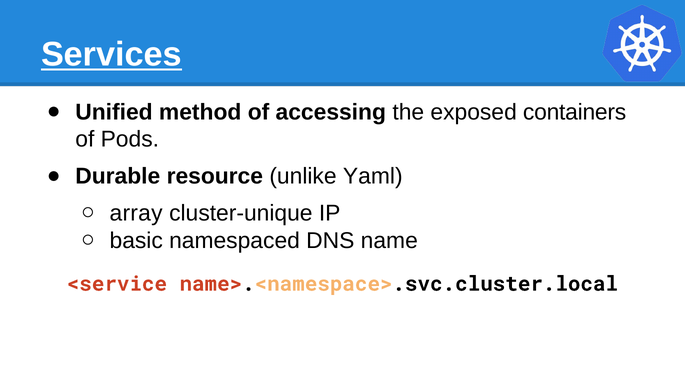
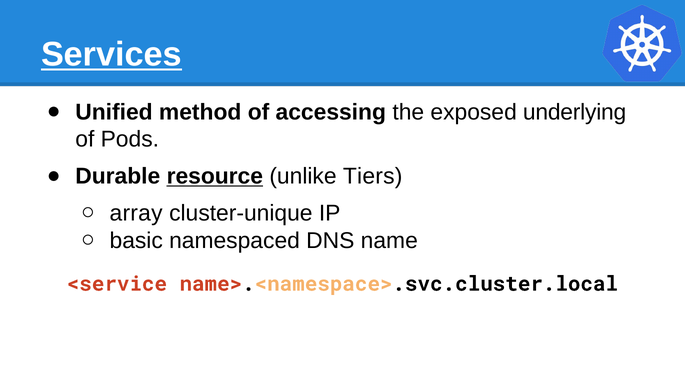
containers: containers -> underlying
resource underline: none -> present
Yaml: Yaml -> Tiers
